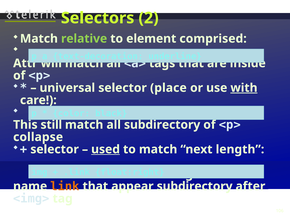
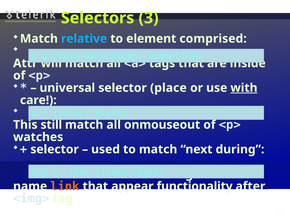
2: 2 -> 3
relative colour: light green -> light blue
all subdirectory: subdirectory -> onmouseout
collapse: collapse -> watches
used underline: present -> none
length: length -> during
appear subdirectory: subdirectory -> functionality
